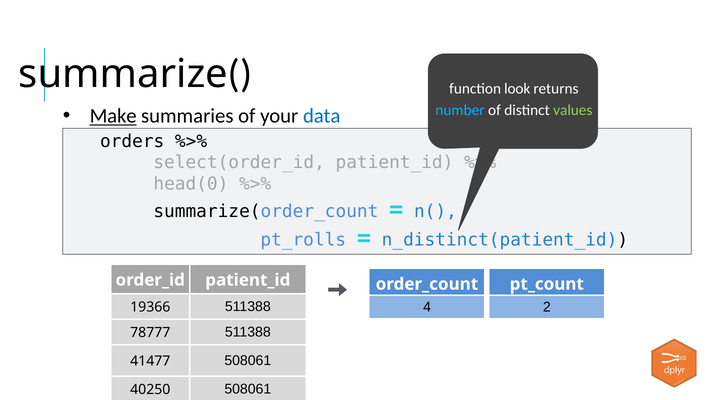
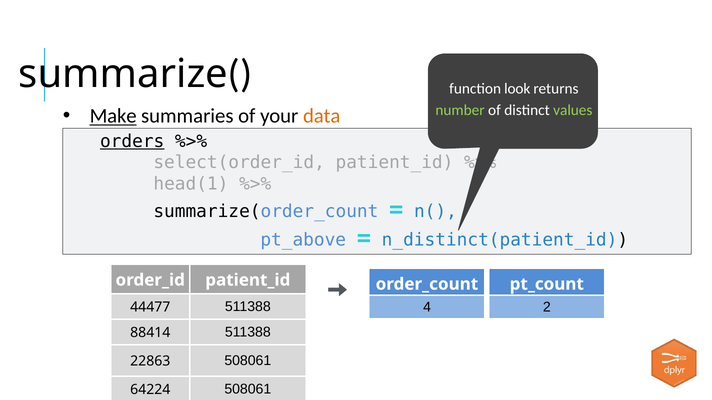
number colour: light blue -> light green
data colour: blue -> orange
orders underline: none -> present
head(0: head(0 -> head(1
pt_rolls: pt_rolls -> pt_above
19366: 19366 -> 44477
78777: 78777 -> 88414
41477: 41477 -> 22863
40250: 40250 -> 64224
